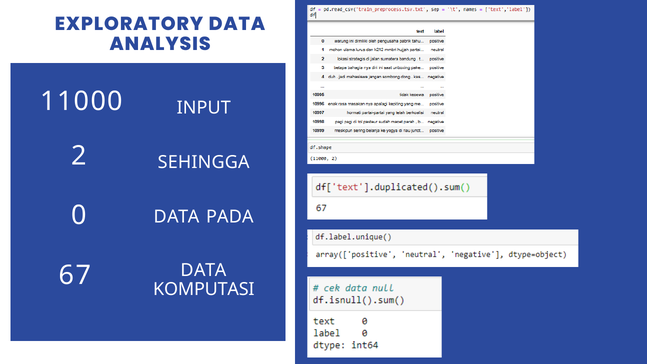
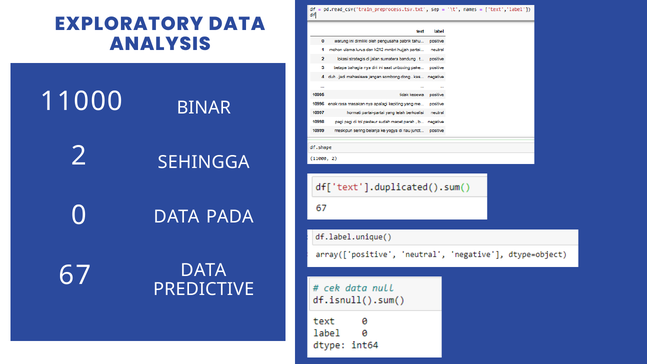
INPUT: INPUT -> BINAR
KOMPUTASI: KOMPUTASI -> PREDICTIVE
